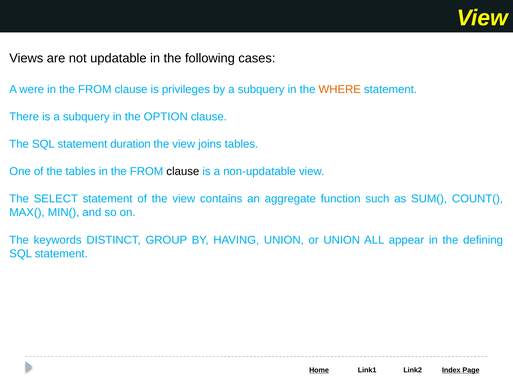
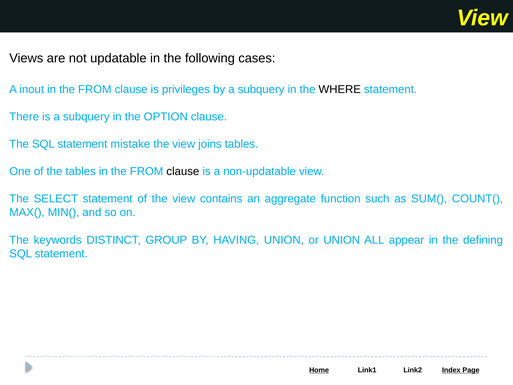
were: were -> inout
WHERE colour: orange -> black
duration: duration -> mistake
